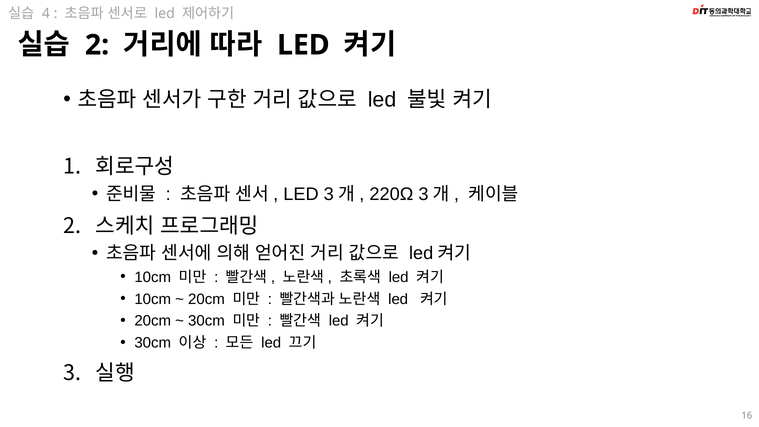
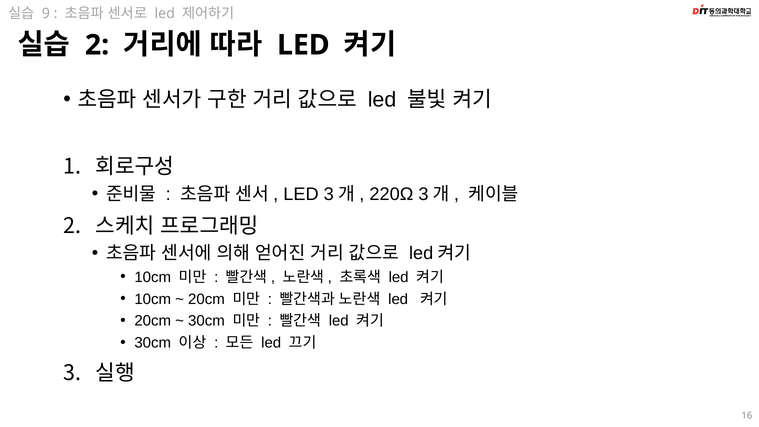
4: 4 -> 9
